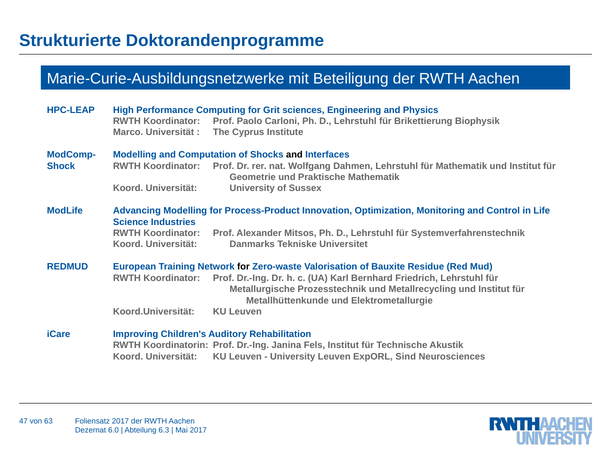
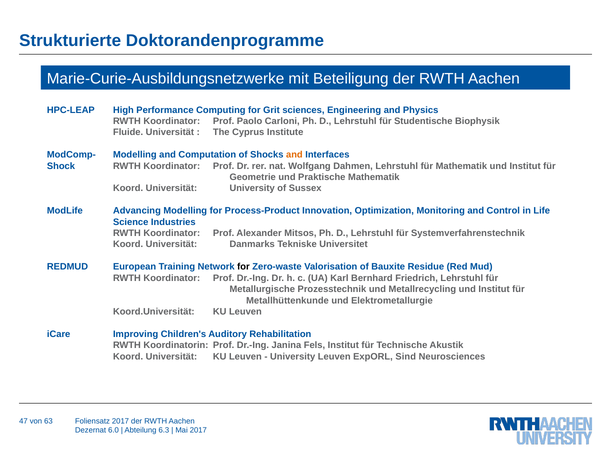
Brikettierung: Brikettierung -> Studentische
Marco: Marco -> Fluide
and at (294, 155) colour: black -> orange
